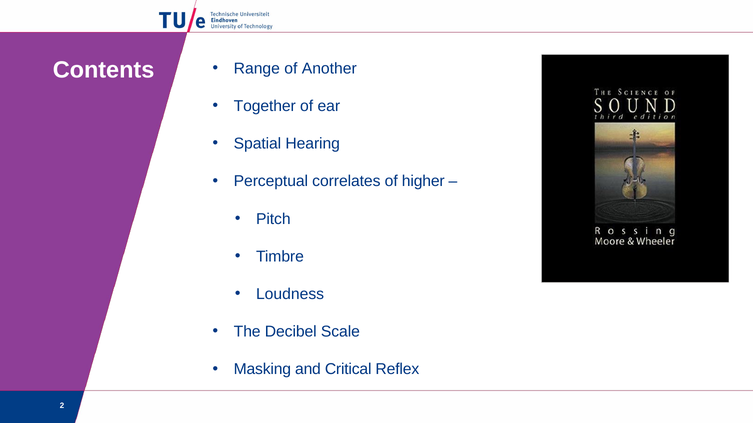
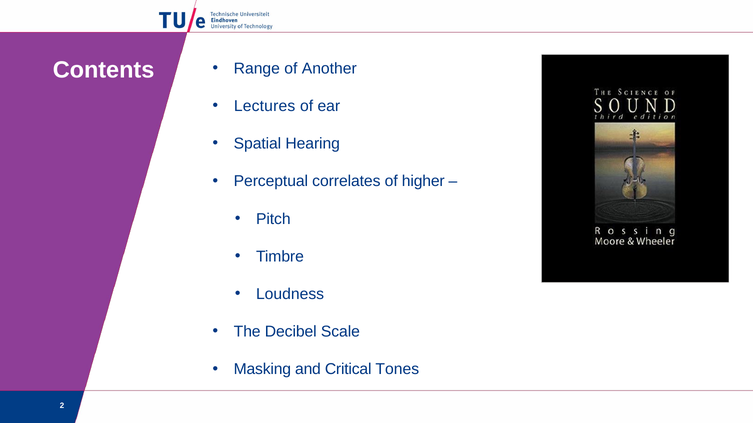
Together: Together -> Lectures
Reflex: Reflex -> Tones
